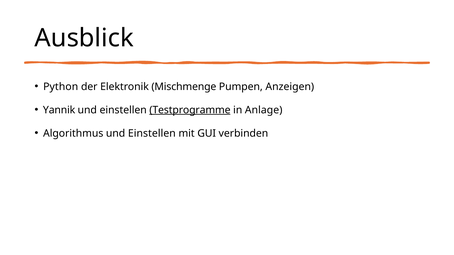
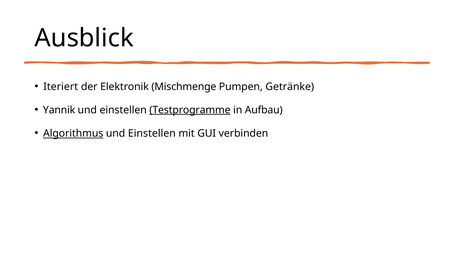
Python: Python -> Iteriert
Anzeigen: Anzeigen -> Getränke
Anlage: Anlage -> Aufbau
Algorithmus underline: none -> present
